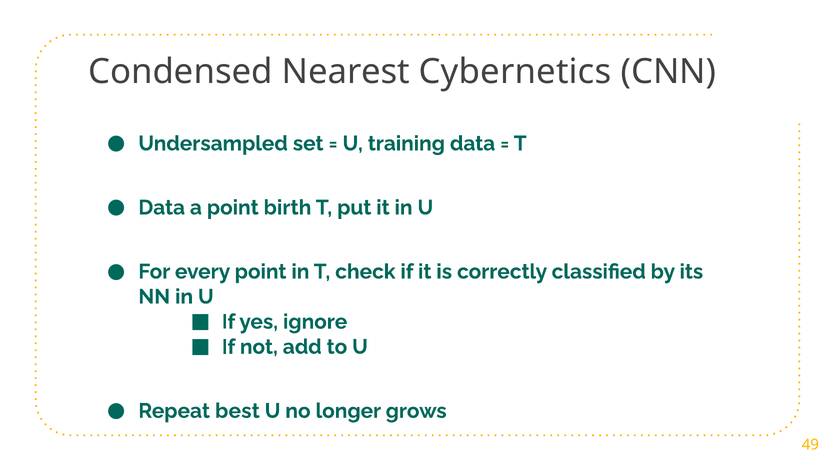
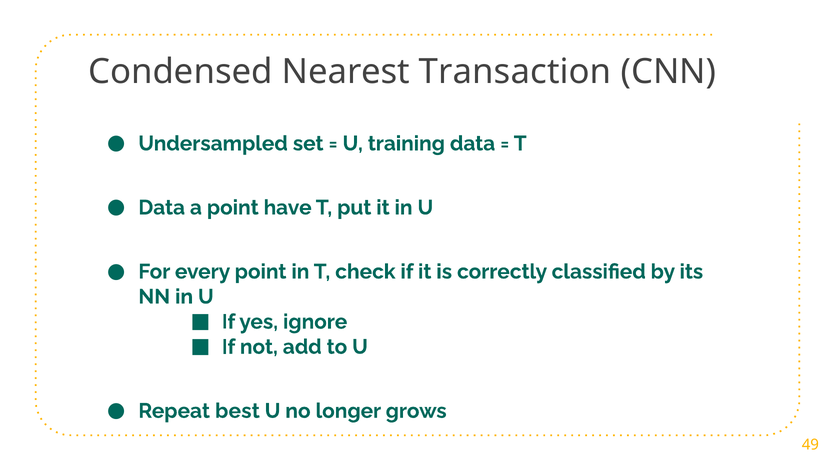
Cybernetics: Cybernetics -> Transaction
birth: birth -> have
